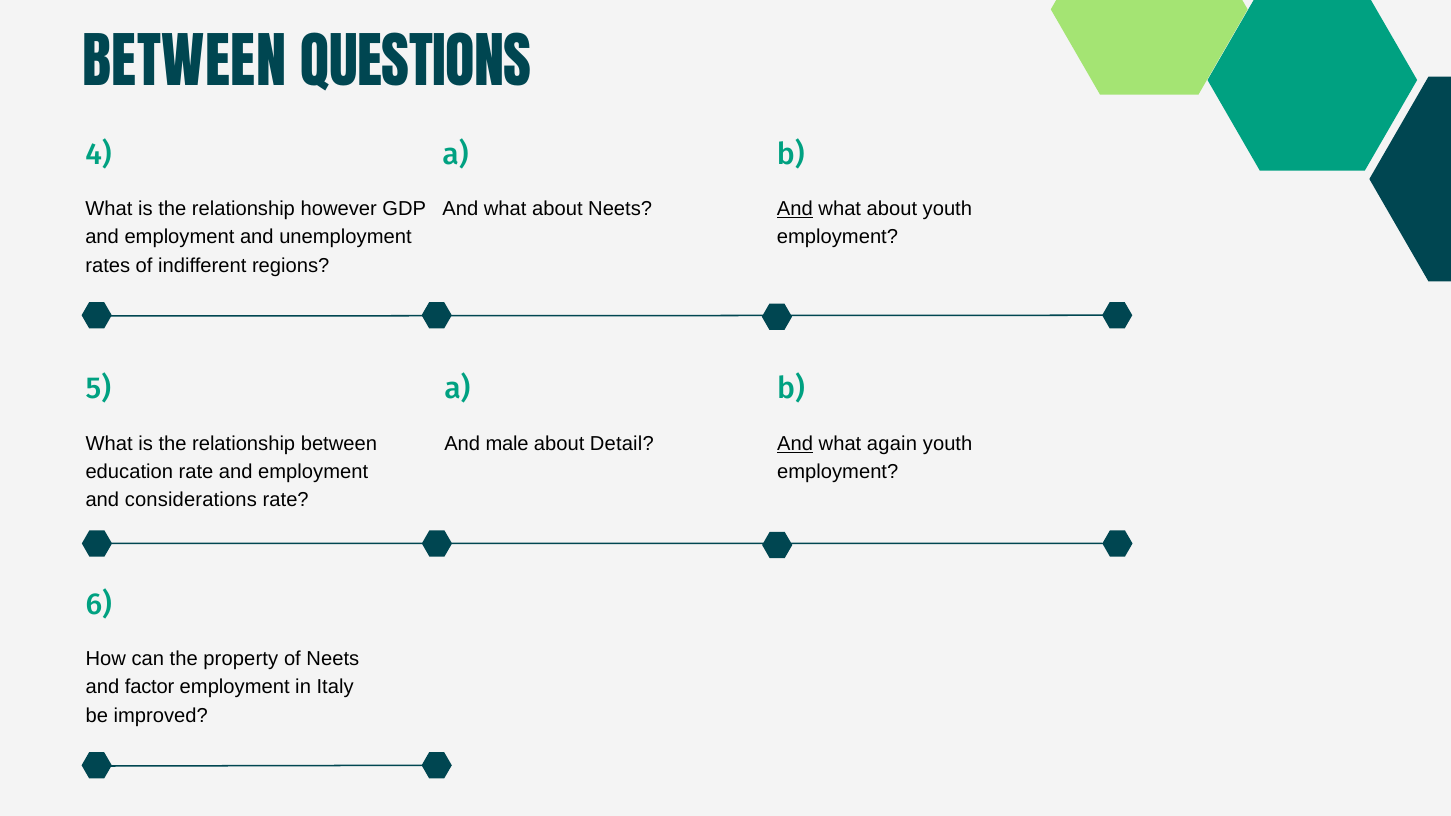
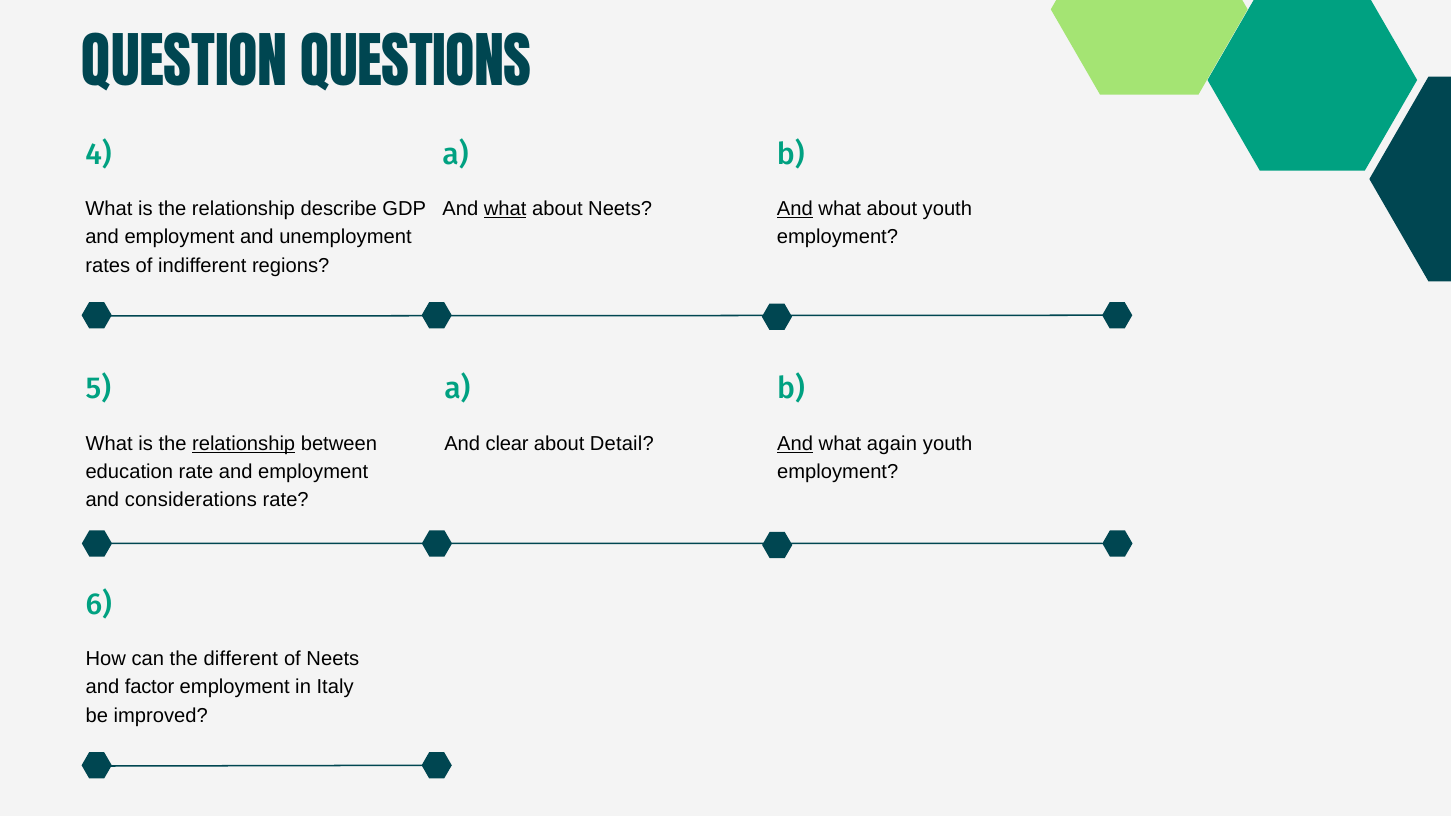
BETWEEN at (184, 65): BETWEEN -> QUESTION
however: however -> describe
what at (505, 209) underline: none -> present
relationship at (244, 444) underline: none -> present
male: male -> clear
property: property -> different
